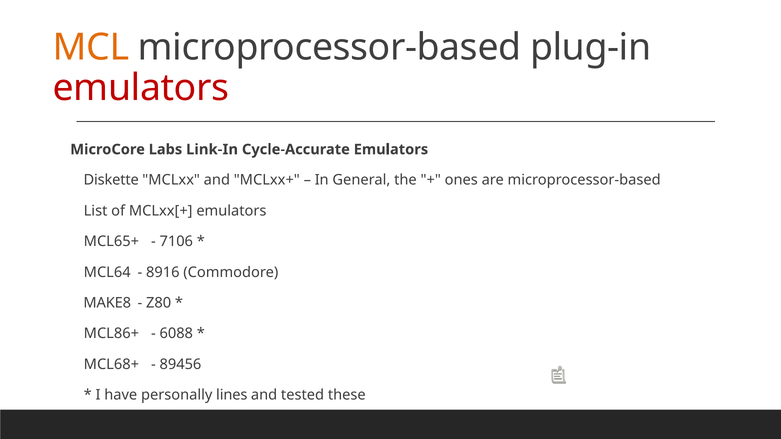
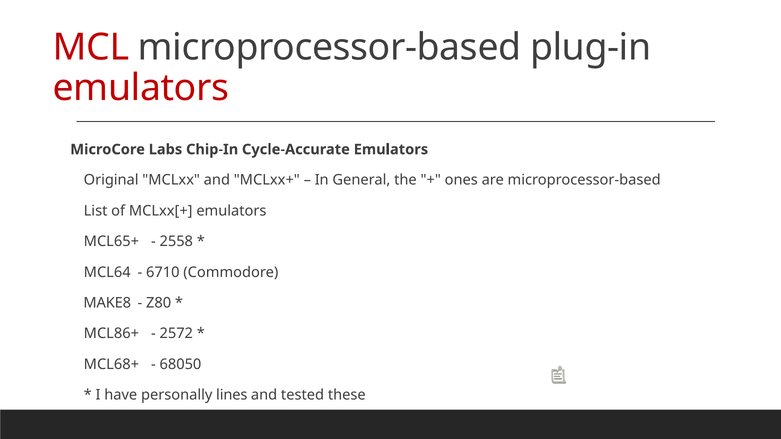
MCL colour: orange -> red
Link-In: Link-In -> Chip-In
Diskette: Diskette -> Original
7106: 7106 -> 2558
8916: 8916 -> 6710
6088: 6088 -> 2572
89456: 89456 -> 68050
